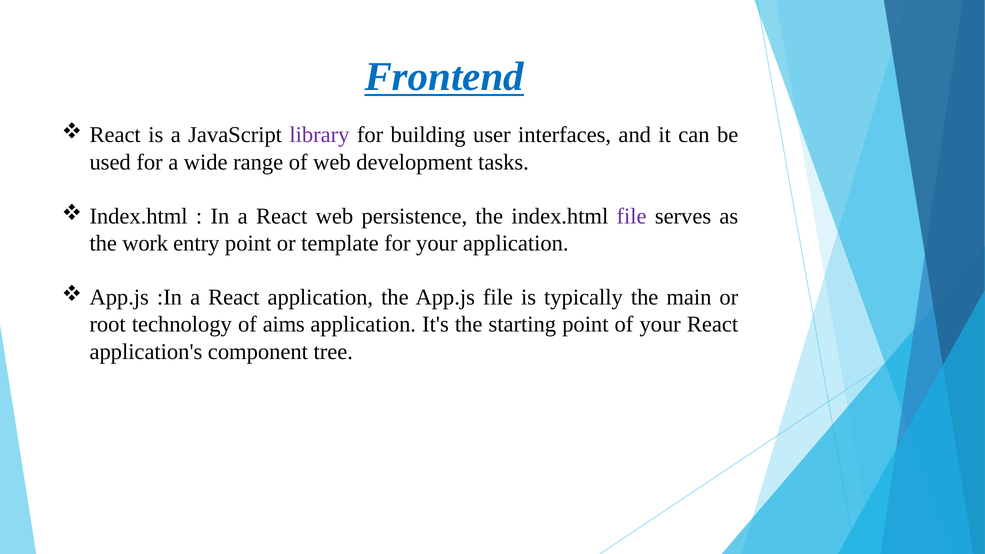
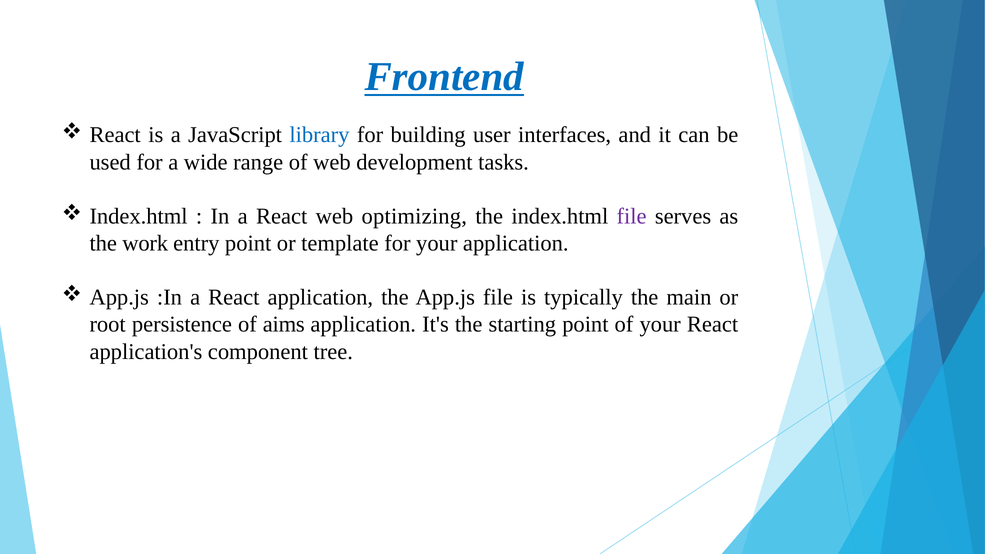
library colour: purple -> blue
persistence: persistence -> optimizing
technology: technology -> persistence
